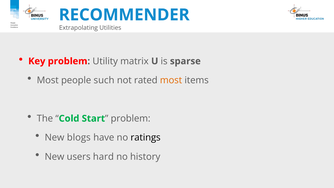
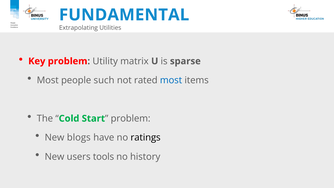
RECOMMENDER: RECOMMENDER -> FUNDAMENTAL
most at (171, 80) colour: orange -> blue
hard: hard -> tools
